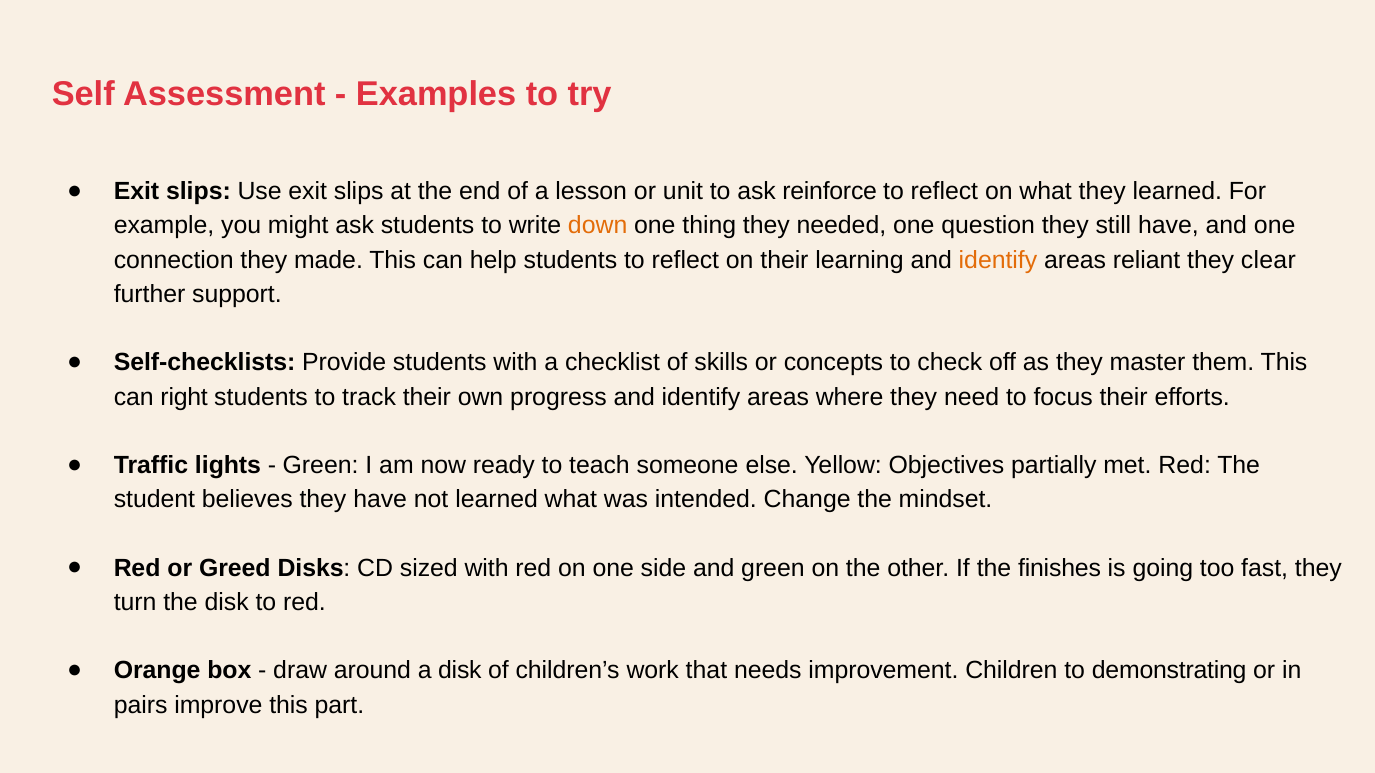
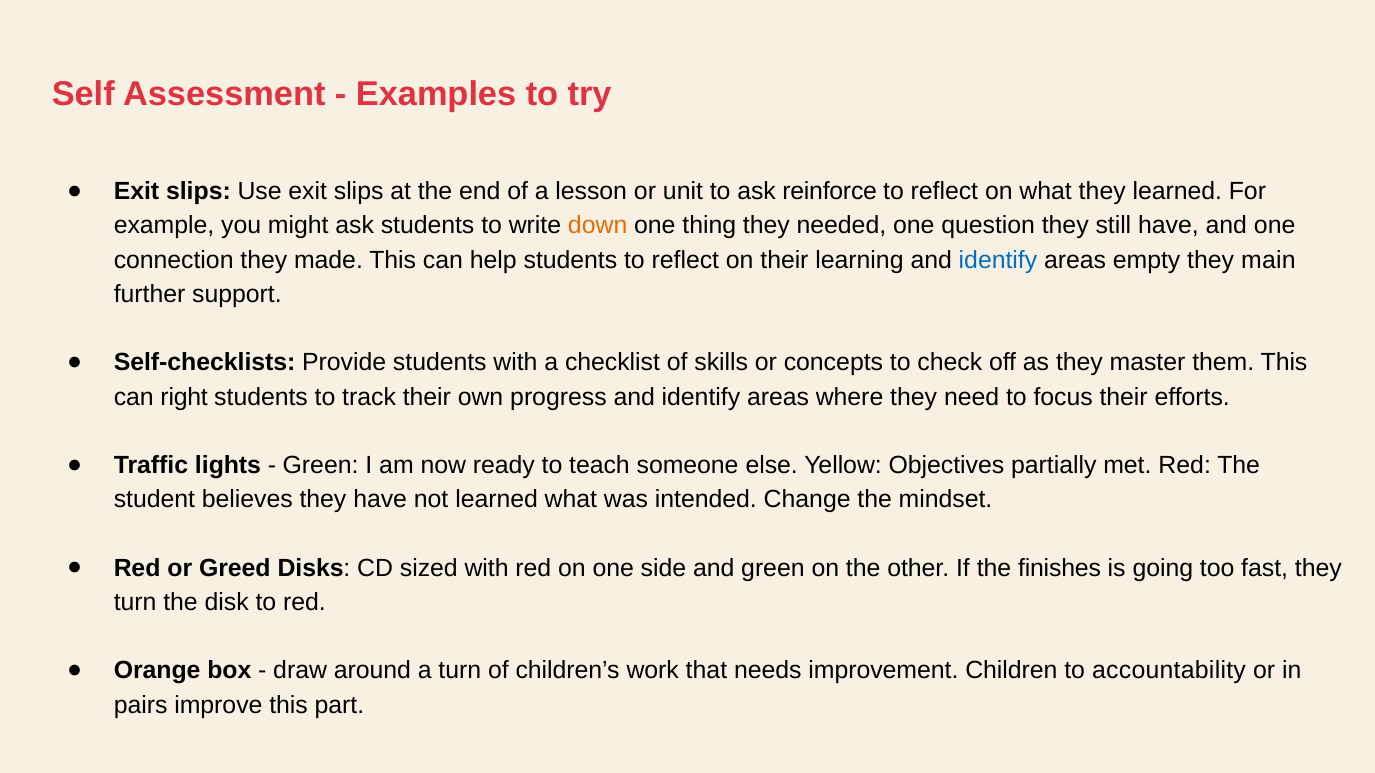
identify at (998, 260) colour: orange -> blue
reliant: reliant -> empty
clear: clear -> main
a disk: disk -> turn
demonstrating: demonstrating -> accountability
